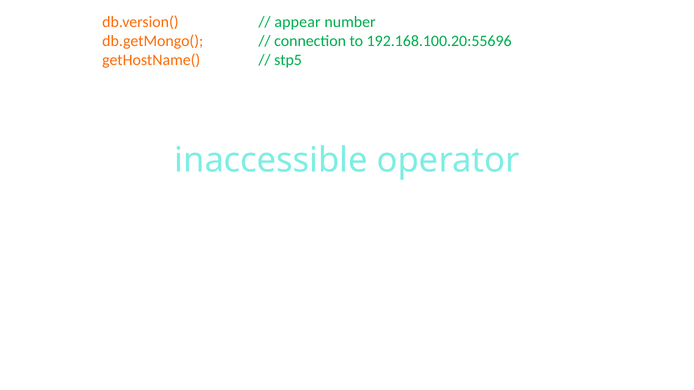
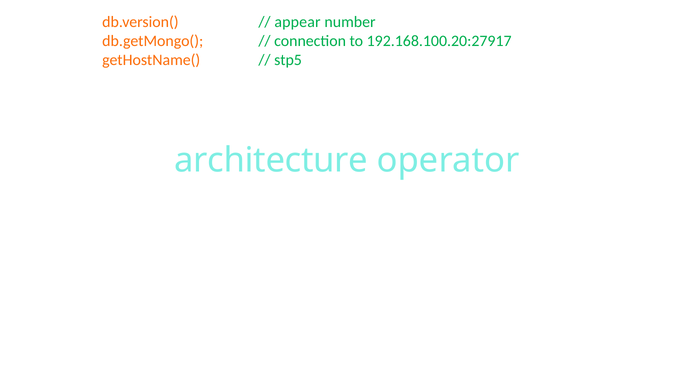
192.168.100.20:55696: 192.168.100.20:55696 -> 192.168.100.20:27917
inaccessible: inaccessible -> architecture
